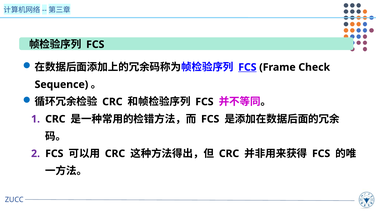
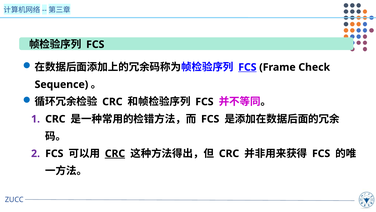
CRC at (115, 153) underline: none -> present
